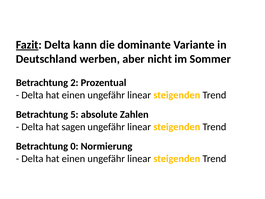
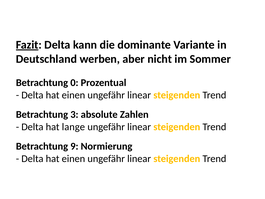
2: 2 -> 0
5: 5 -> 3
sagen: sagen -> lange
0: 0 -> 9
